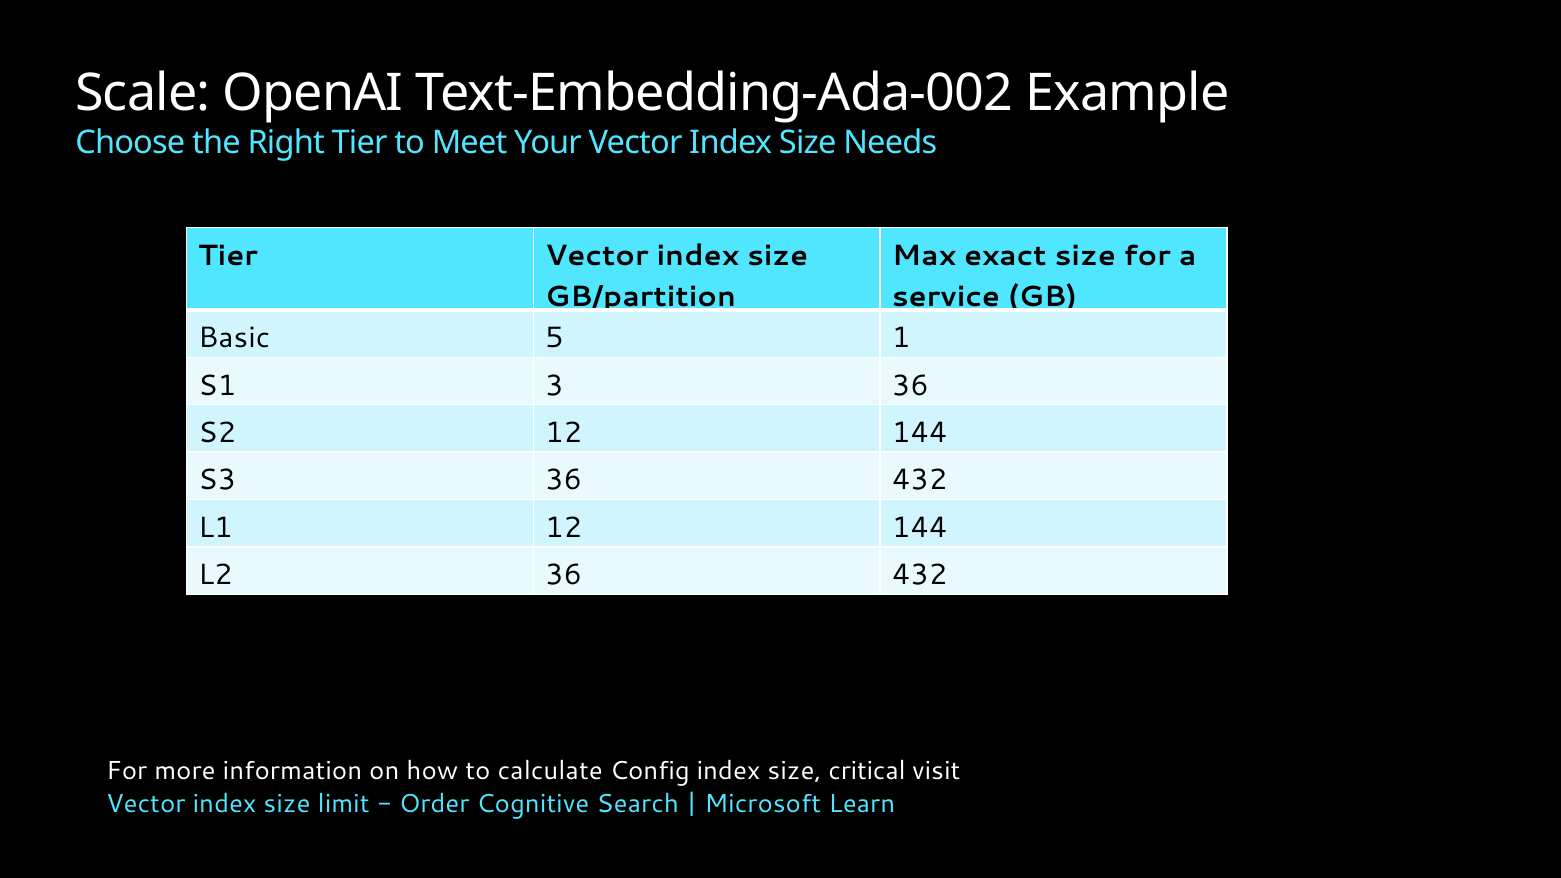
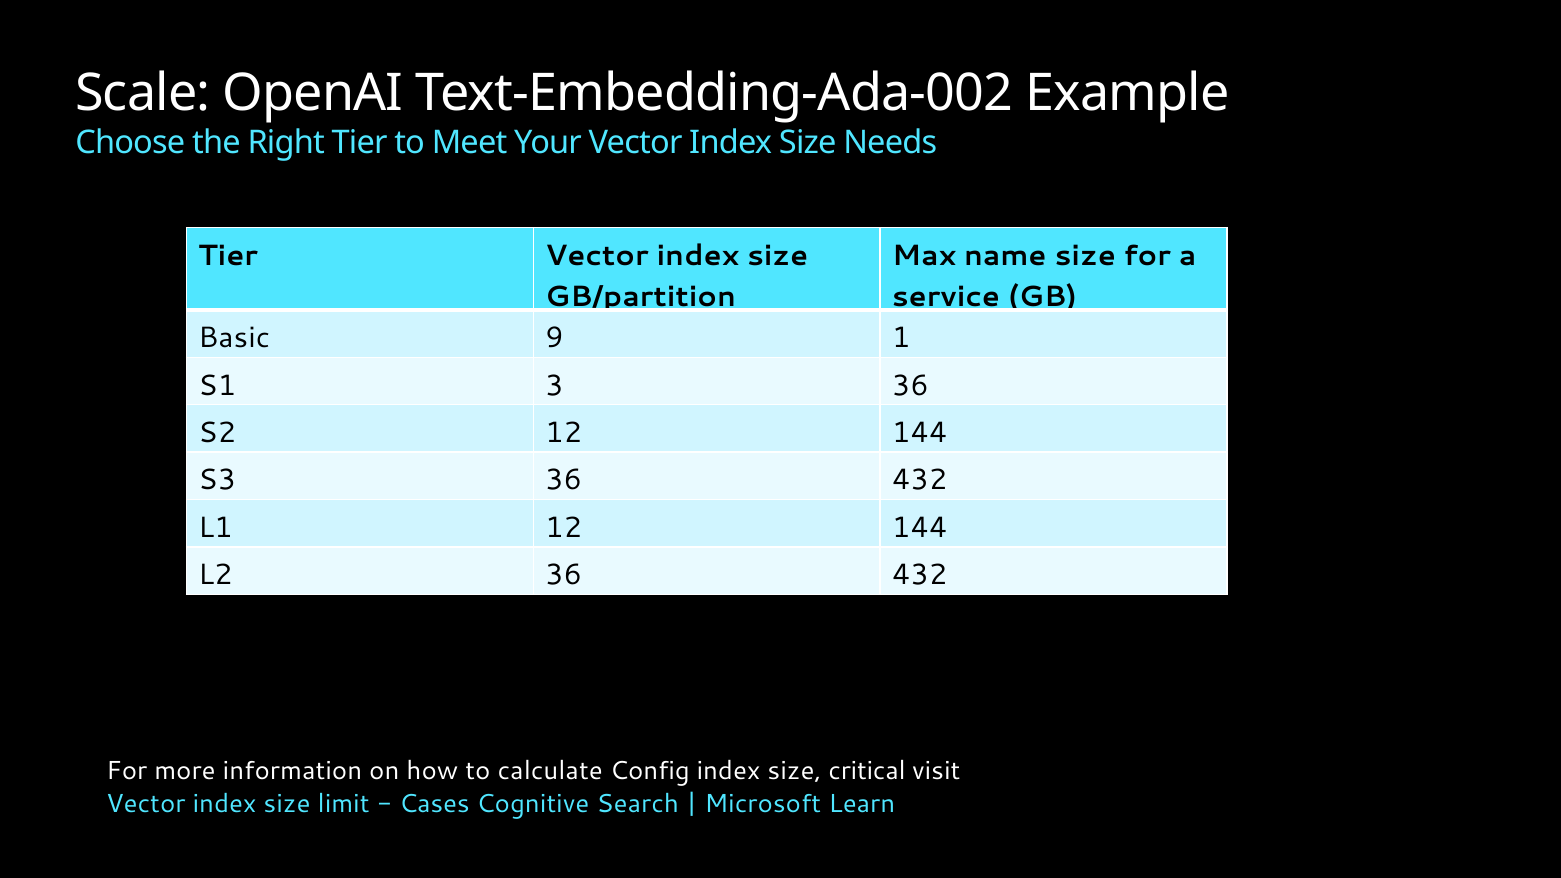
exact: exact -> name
5: 5 -> 9
Order: Order -> Cases
